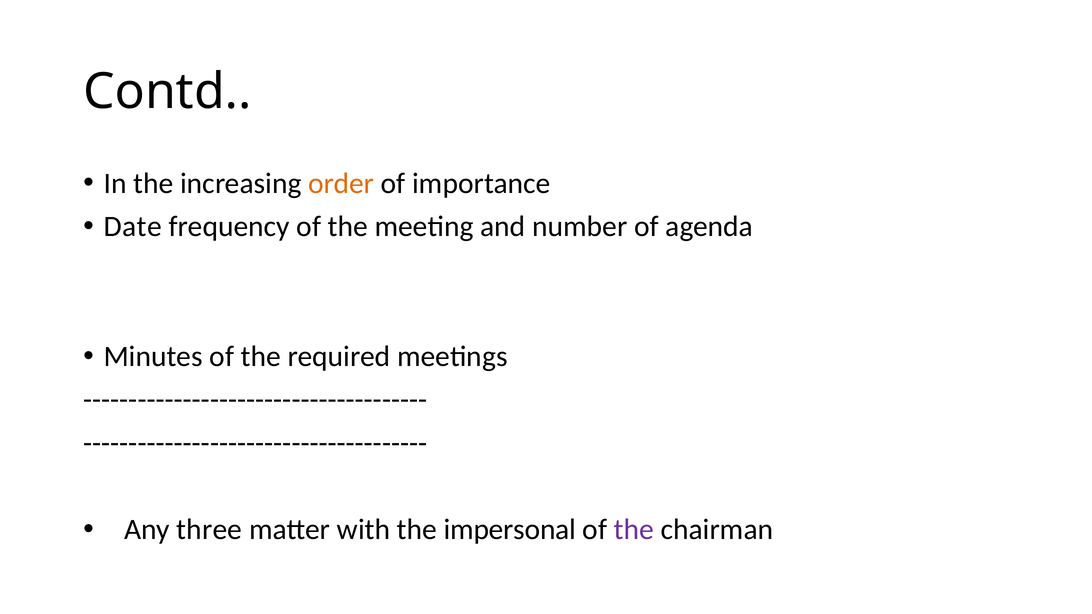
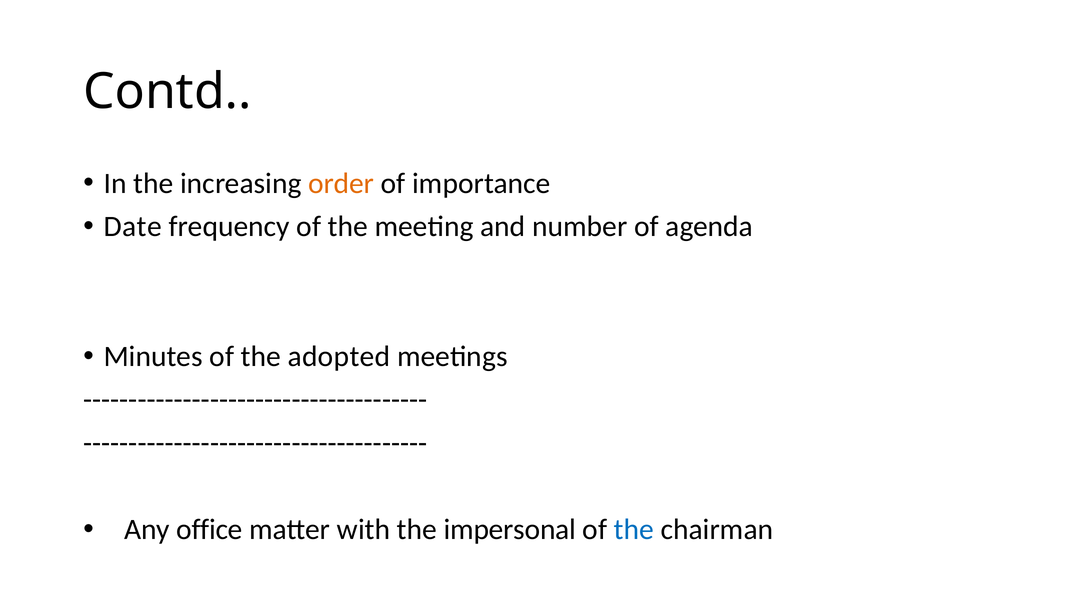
required: required -> adopted
three: three -> office
the at (634, 530) colour: purple -> blue
